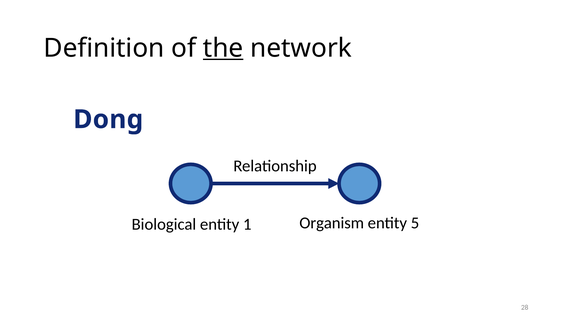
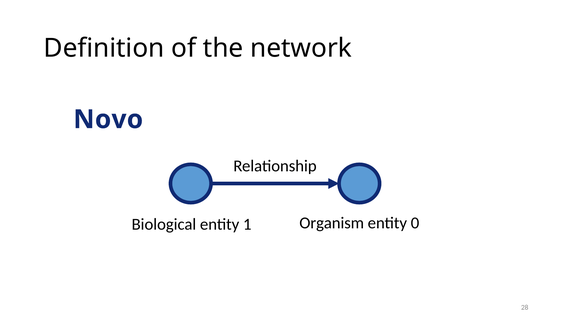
the underline: present -> none
Dong: Dong -> Novo
5: 5 -> 0
